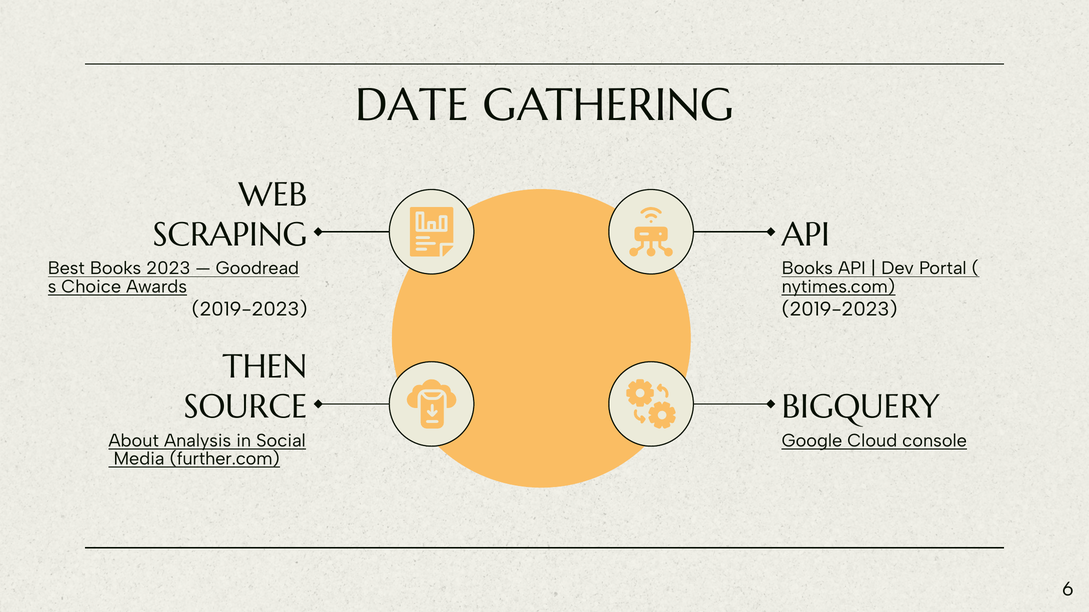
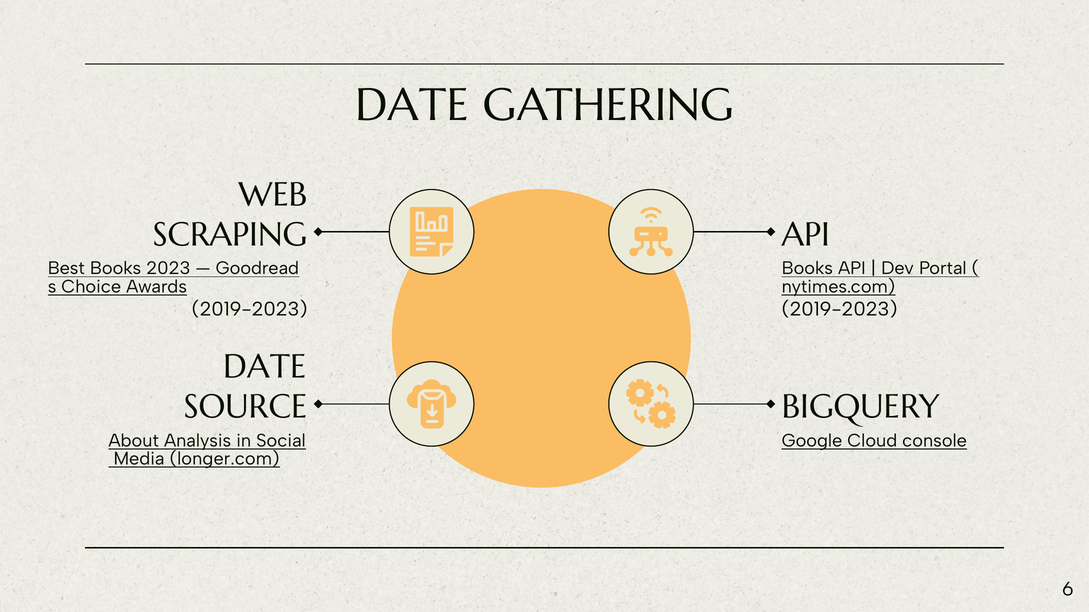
THEN at (265, 367): THEN -> DATE
further.com: further.com -> longer.com
